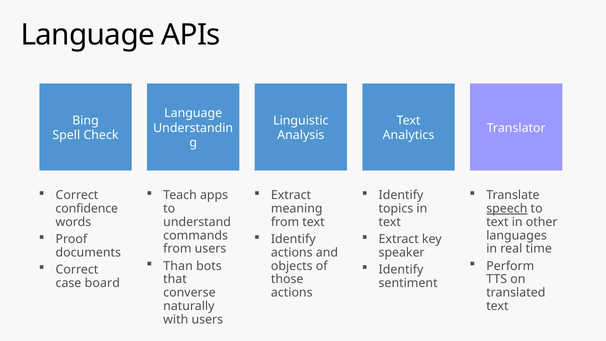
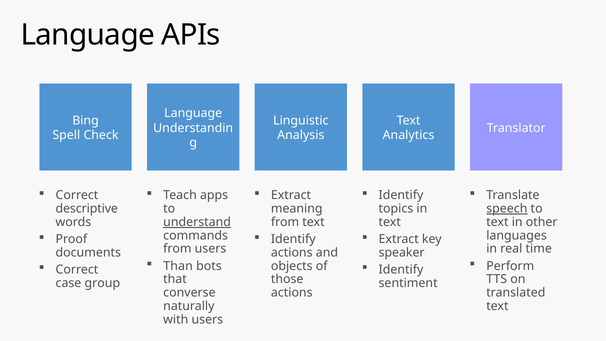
confidence: confidence -> descriptive
understand underline: none -> present
board: board -> group
